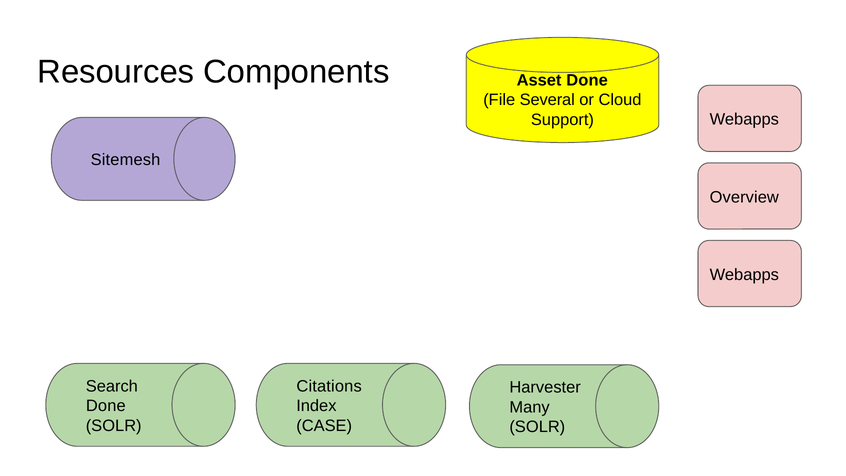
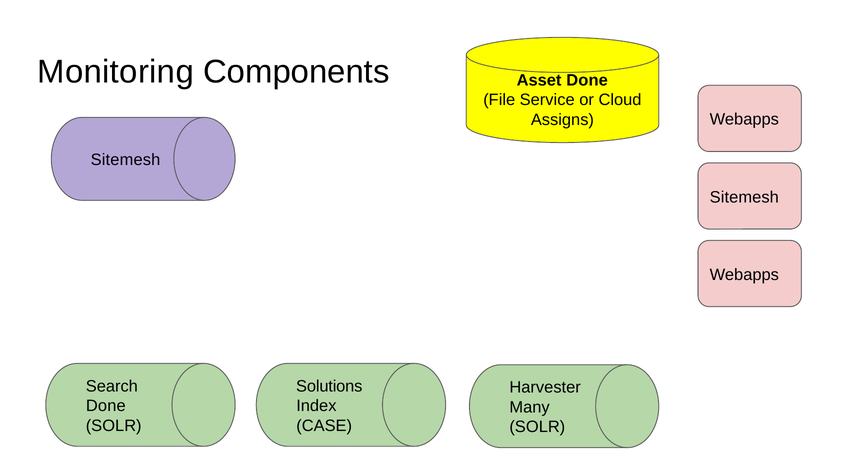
Resources: Resources -> Monitoring
Several: Several -> Service
Support: Support -> Assigns
Overview at (744, 197): Overview -> Sitemesh
Citations: Citations -> Solutions
